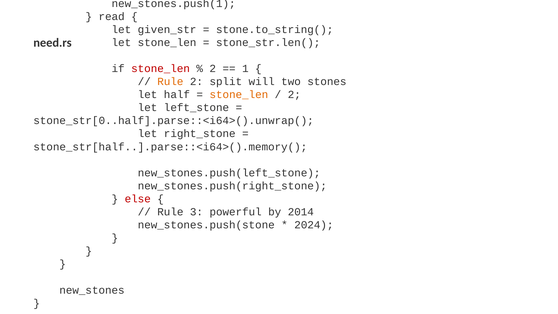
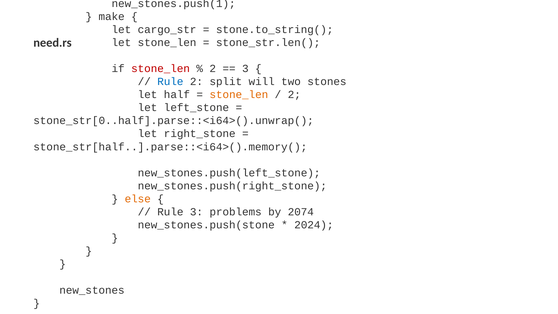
read at (112, 16): read -> make
given_str: given_str -> cargo_str
1 at (245, 69): 1 -> 3
Rule at (170, 82) colour: orange -> blue
else colour: red -> orange
powerful: powerful -> problems
2014: 2014 -> 2074
